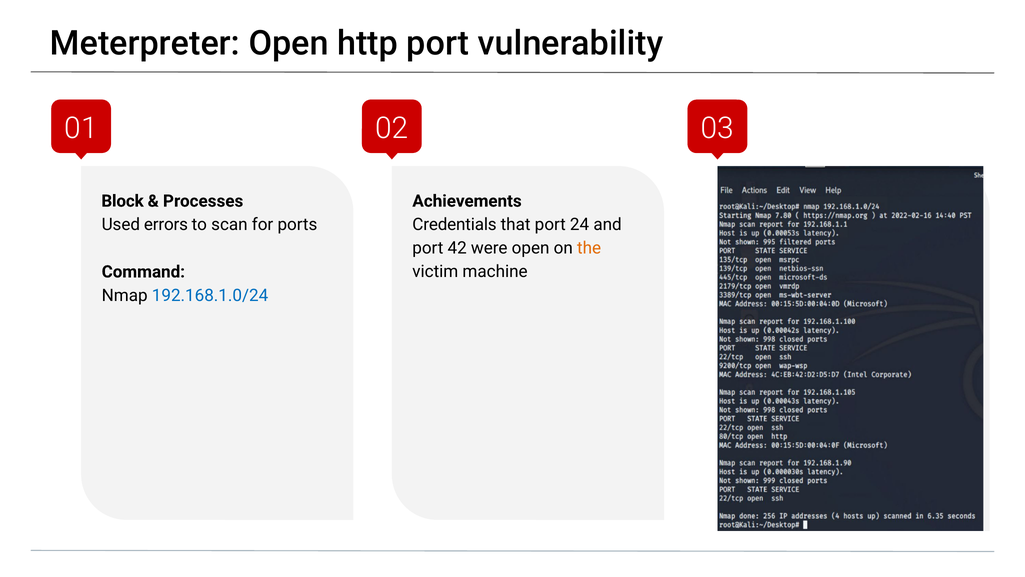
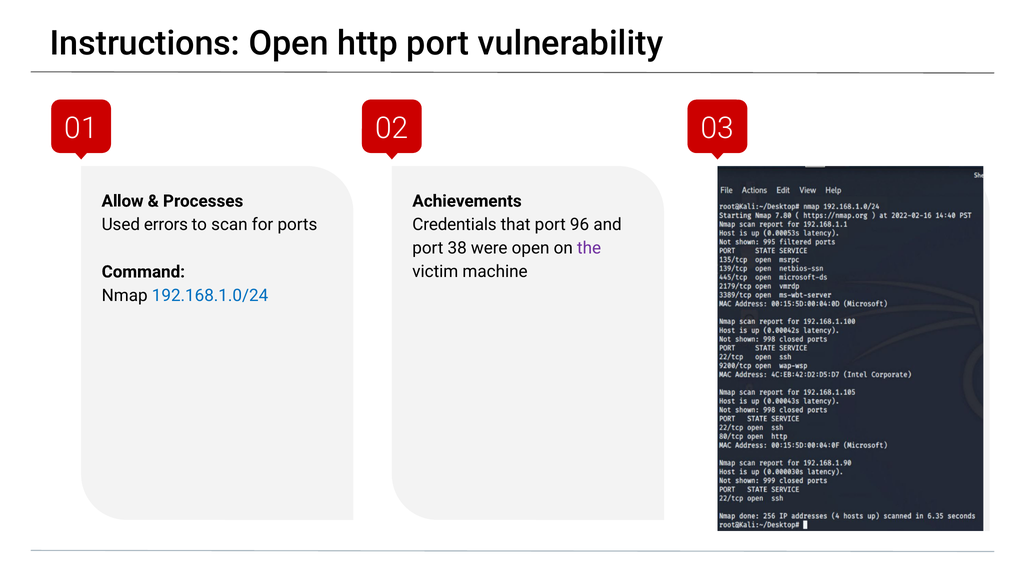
Meterpreter: Meterpreter -> Instructions
Block: Block -> Allow
24: 24 -> 96
42: 42 -> 38
the colour: orange -> purple
